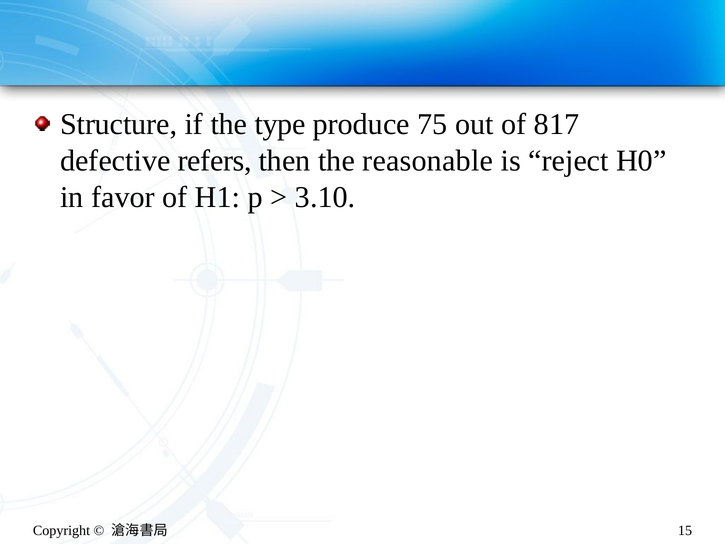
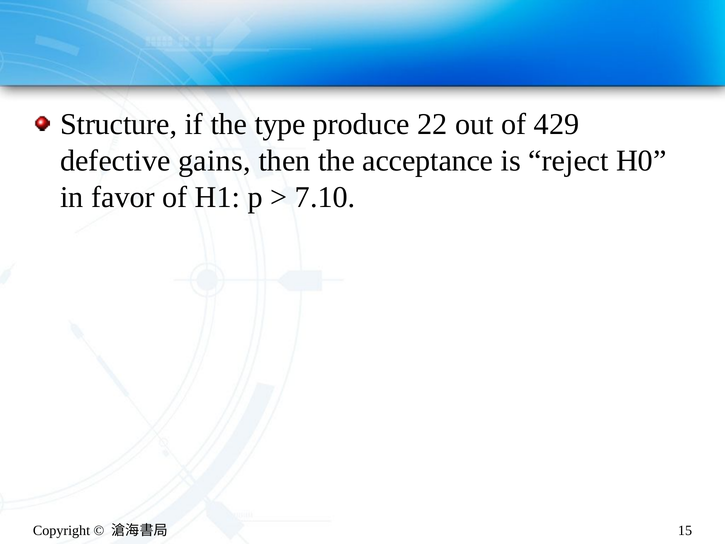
75: 75 -> 22
817: 817 -> 429
refers: refers -> gains
reasonable: reasonable -> acceptance
3.10: 3.10 -> 7.10
